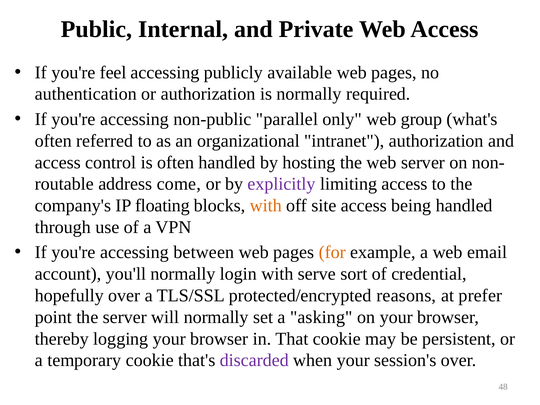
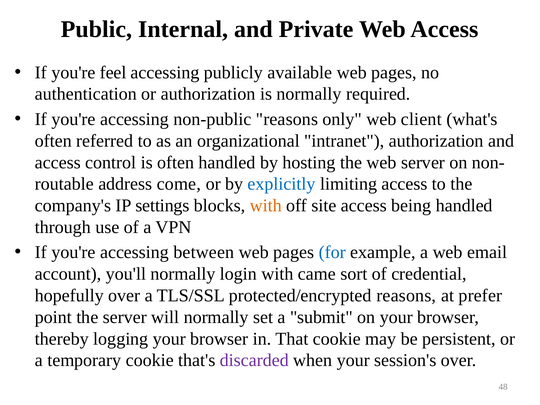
non-public parallel: parallel -> reasons
group: group -> client
explicitly colour: purple -> blue
floating: floating -> settings
for colour: orange -> blue
serve: serve -> came
asking: asking -> submit
